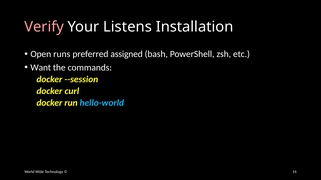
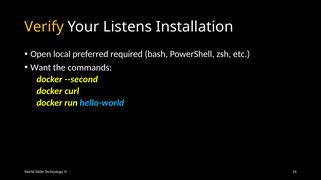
Verify colour: pink -> yellow
runs: runs -> local
assigned: assigned -> required
--session: --session -> --second
